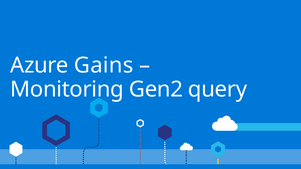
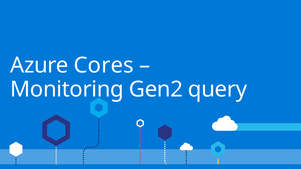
Gains: Gains -> Cores
